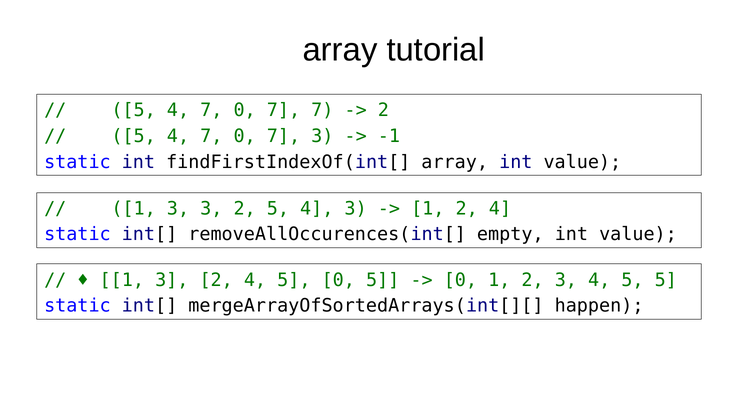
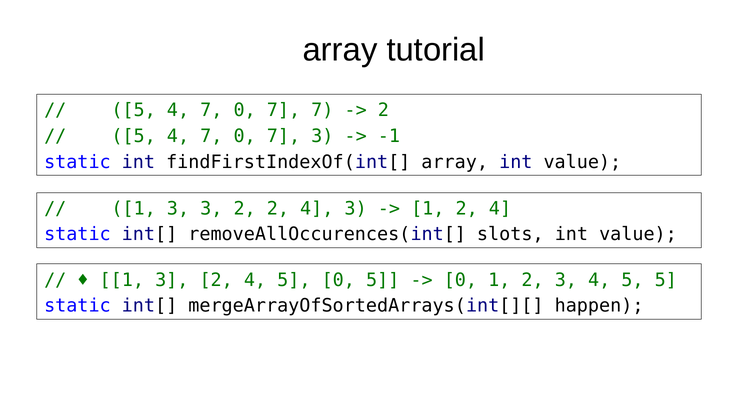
2 5: 5 -> 2
empty: empty -> slots
